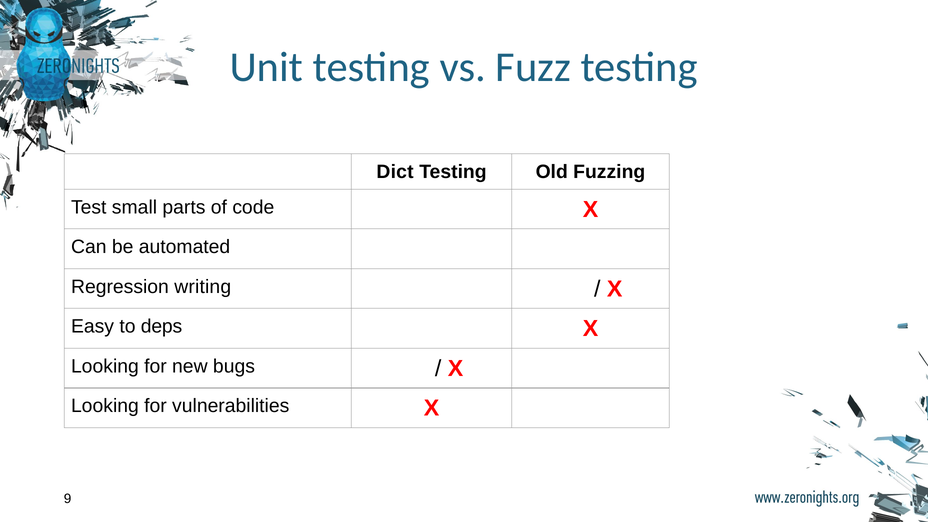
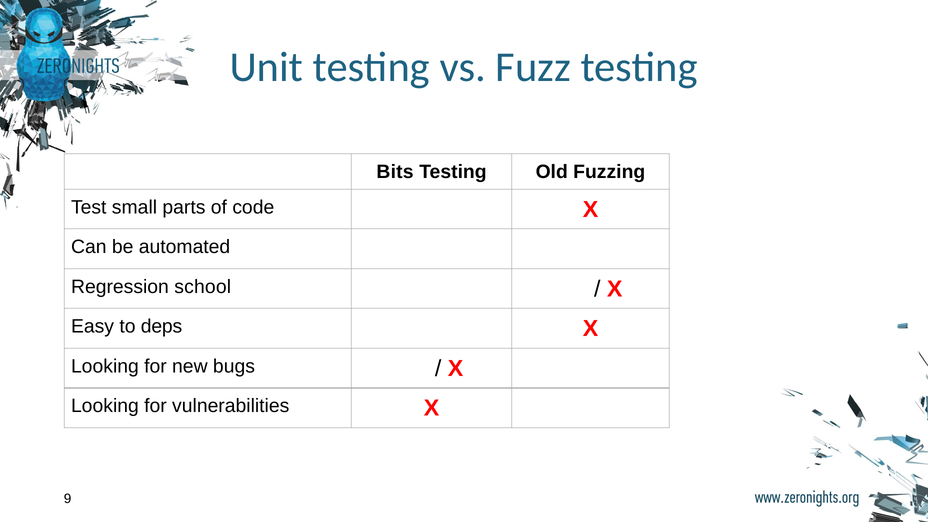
Dict: Dict -> Bits
writing: writing -> school
